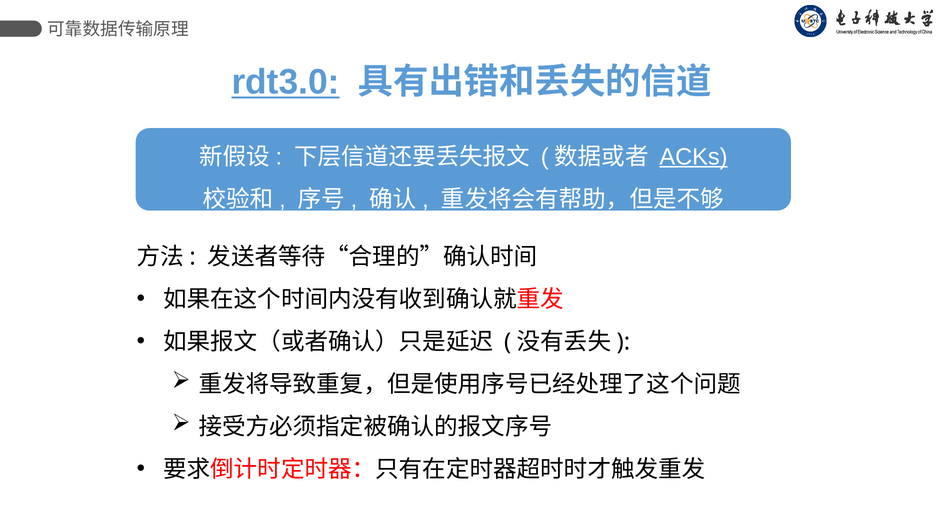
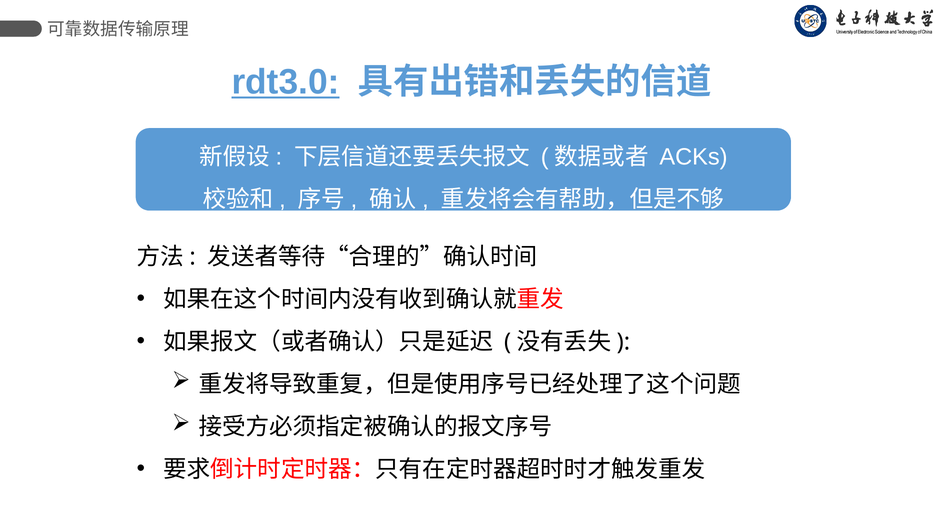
ACKs underline: present -> none
